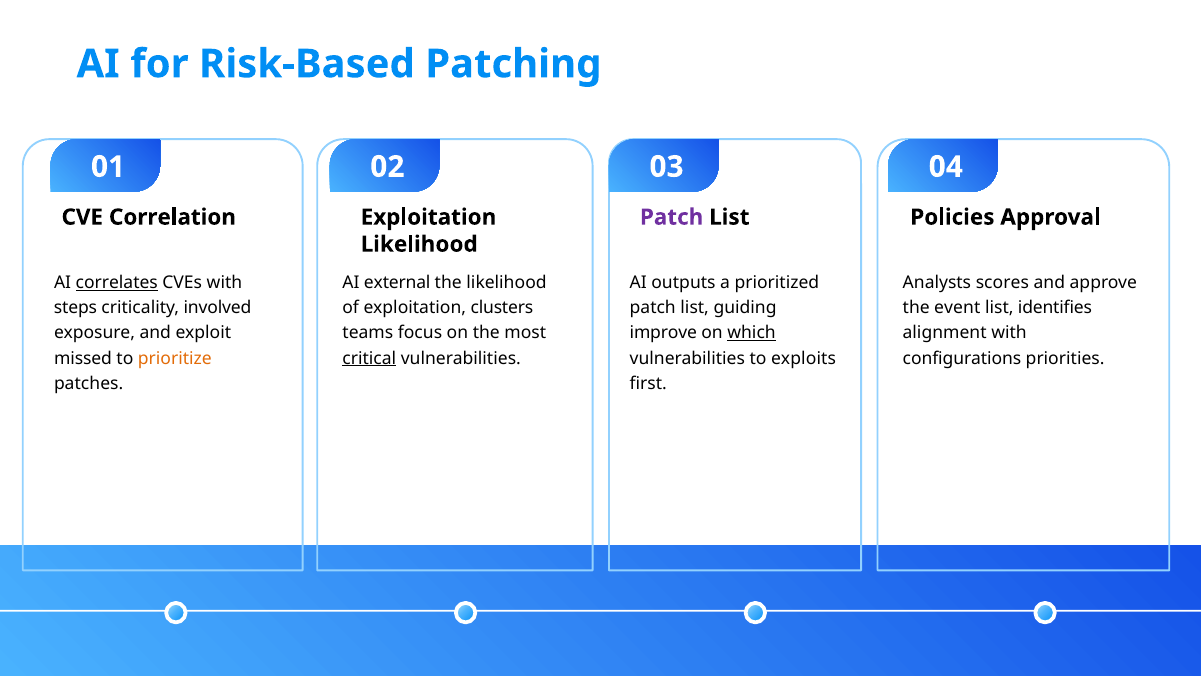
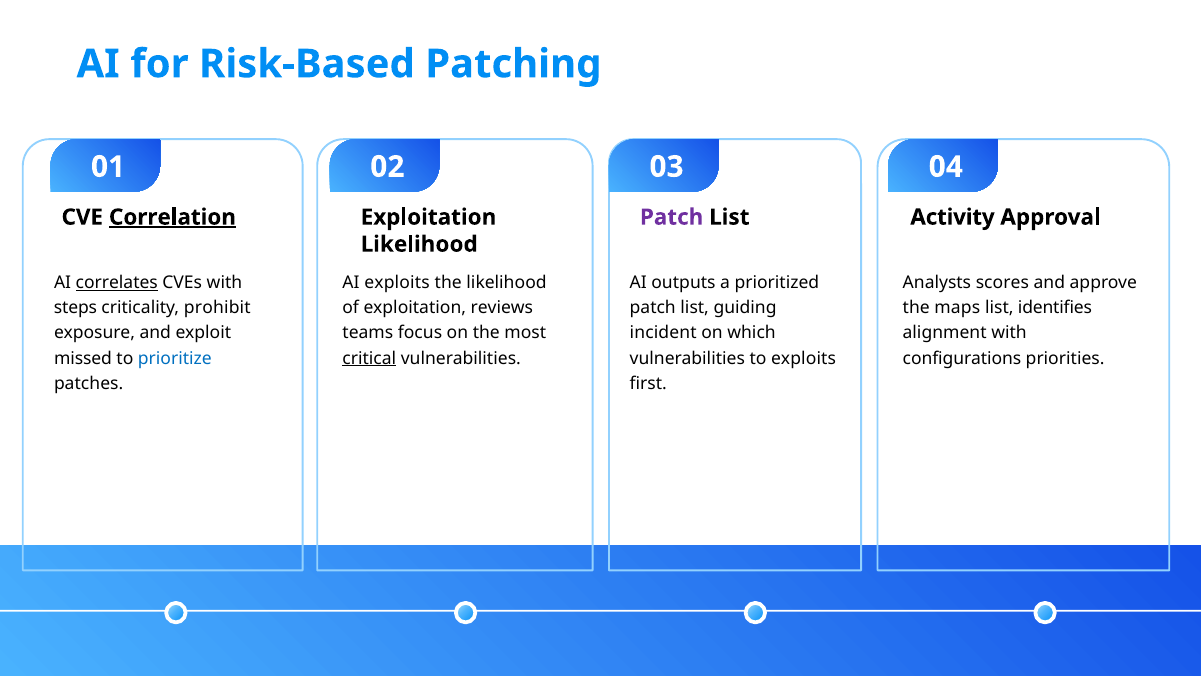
Correlation underline: none -> present
Policies: Policies -> Activity
AI external: external -> exploits
clusters: clusters -> reviews
event: event -> maps
involved: involved -> prohibit
improve: improve -> incident
which underline: present -> none
prioritize colour: orange -> blue
